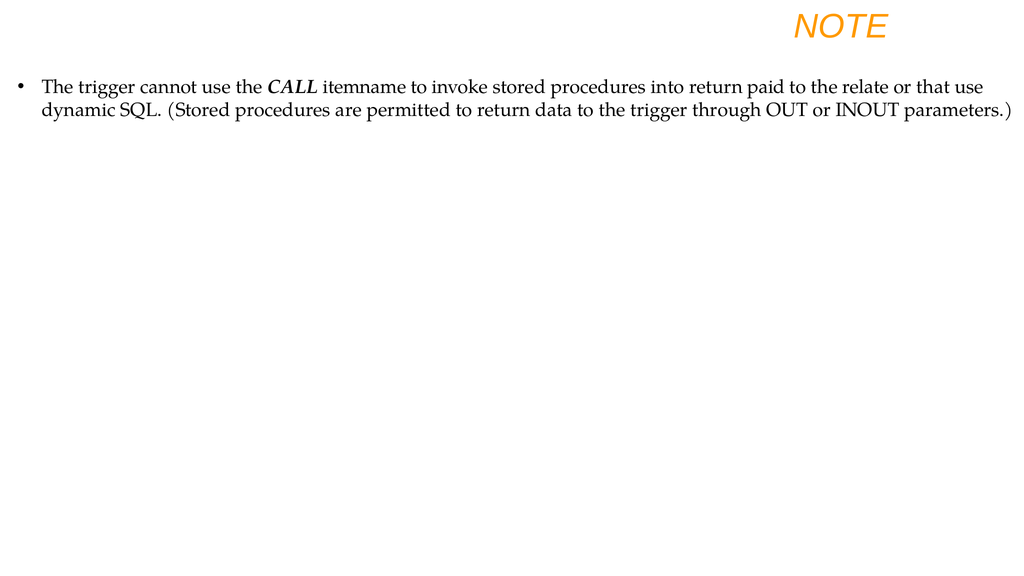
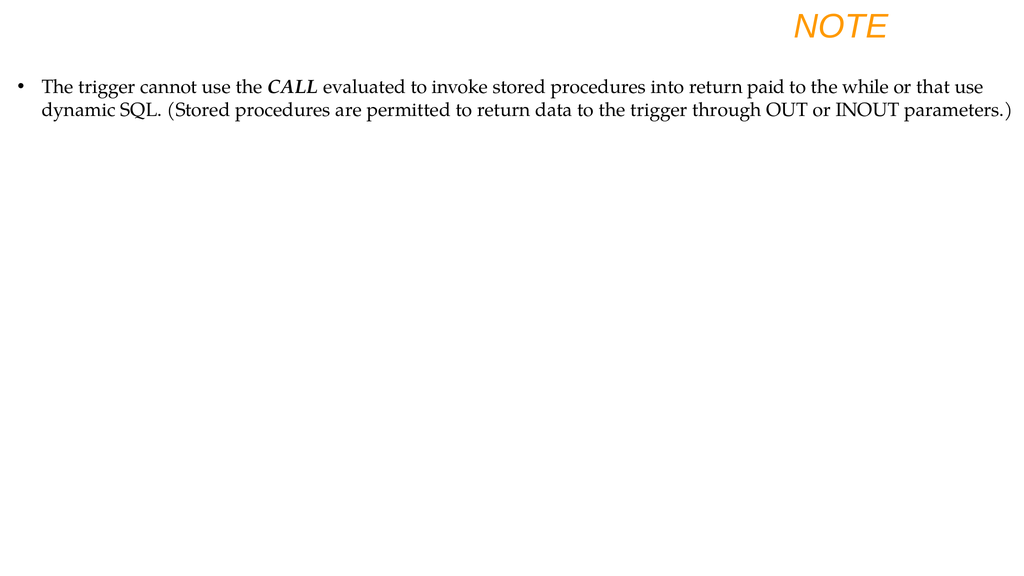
itemname: itemname -> evaluated
relate: relate -> while
